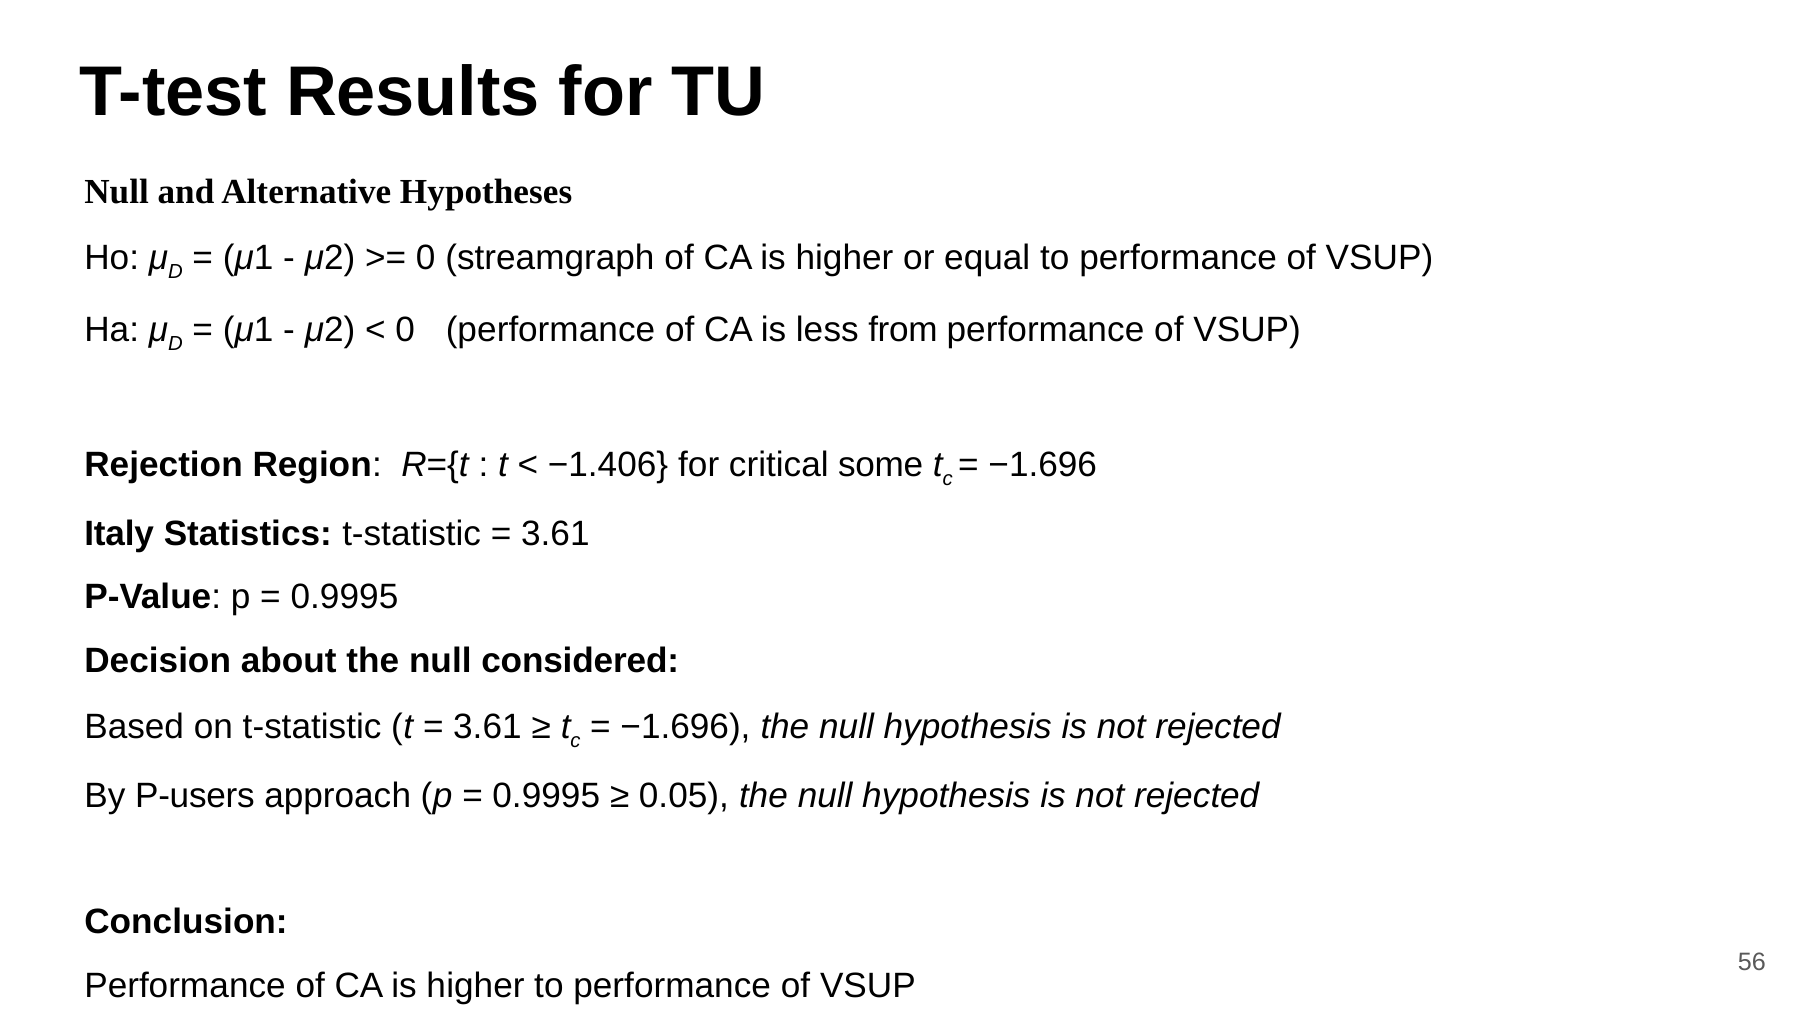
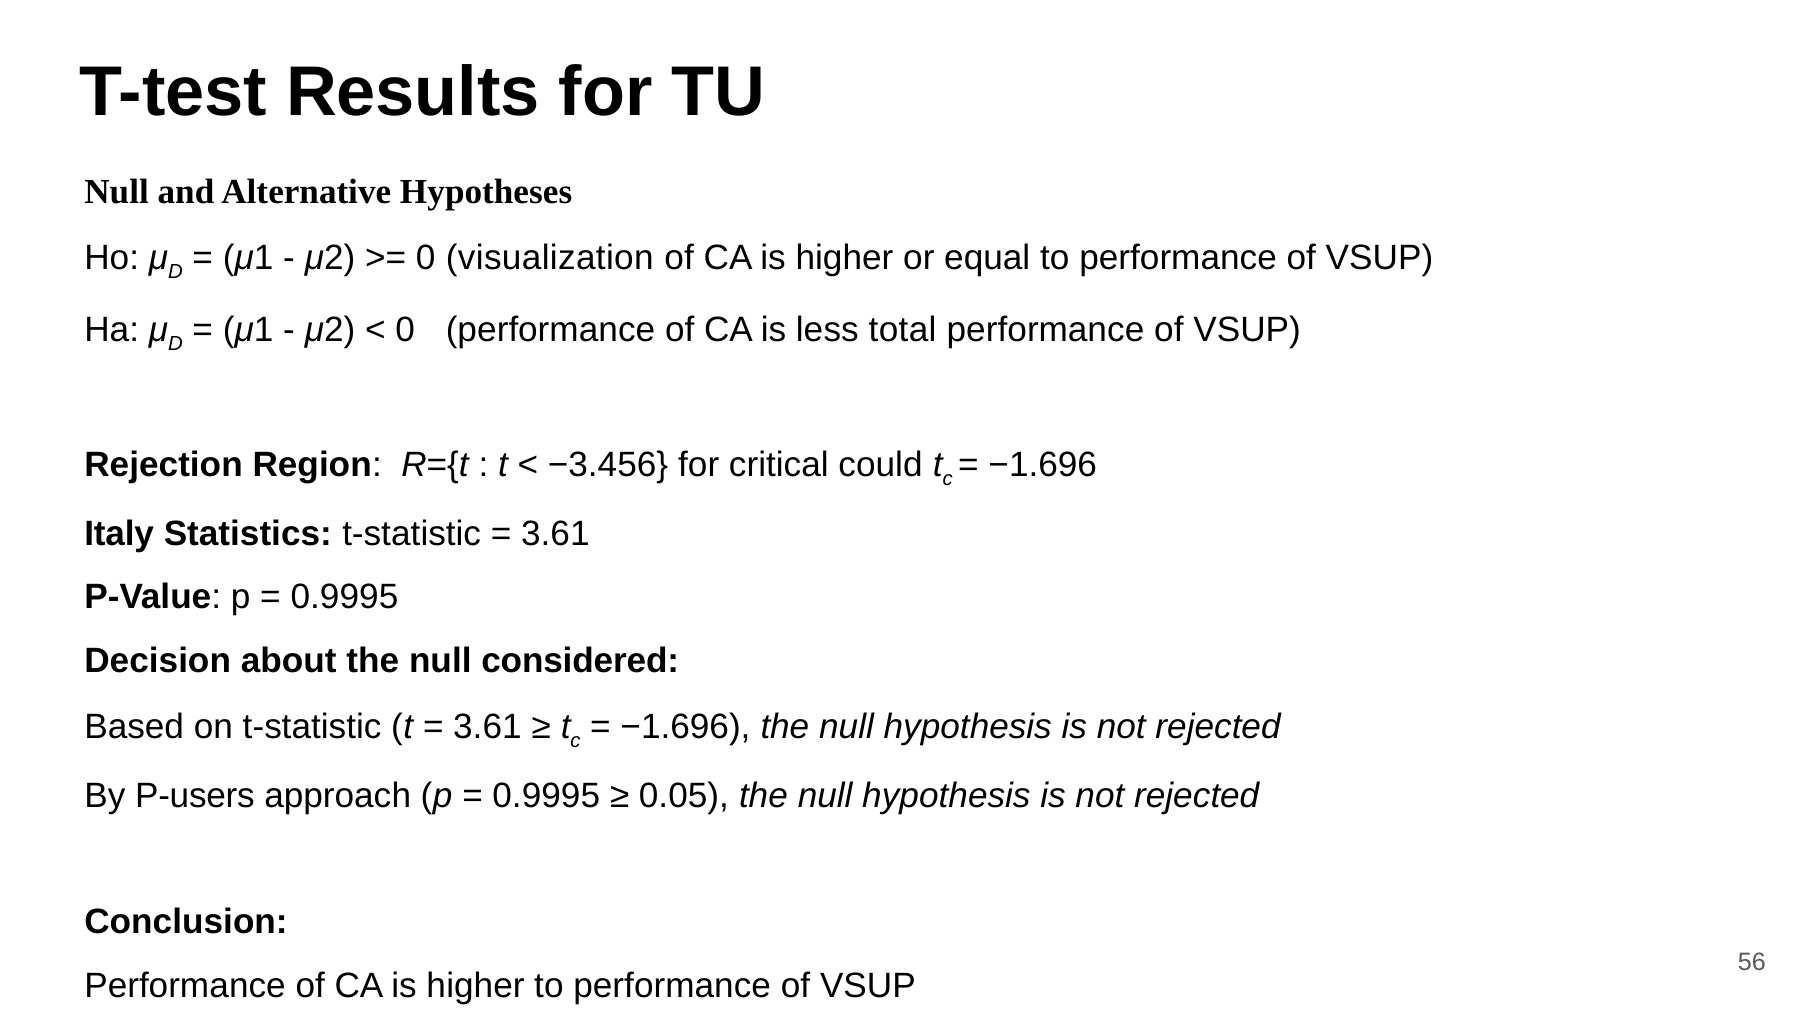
streamgraph: streamgraph -> visualization
from: from -> total
−1.406: −1.406 -> −3.456
some: some -> could
